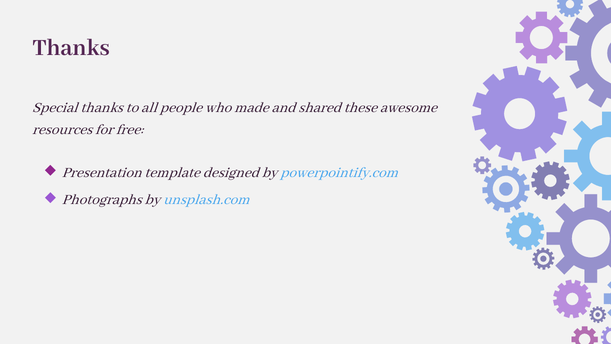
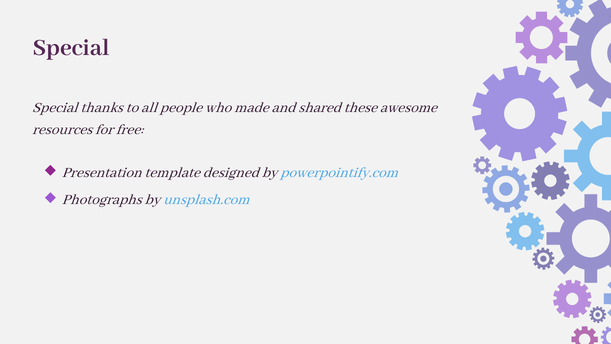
Thanks at (71, 47): Thanks -> Special
